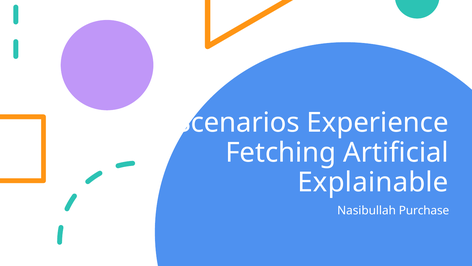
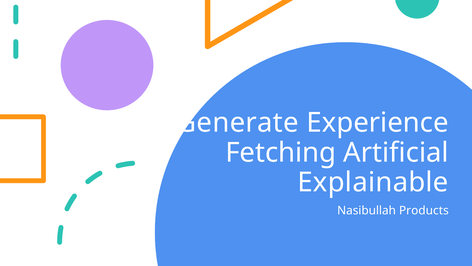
Scenarios: Scenarios -> Generate
Purchase: Purchase -> Products
